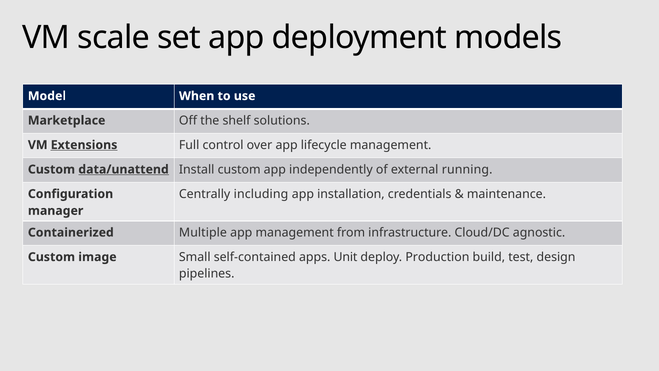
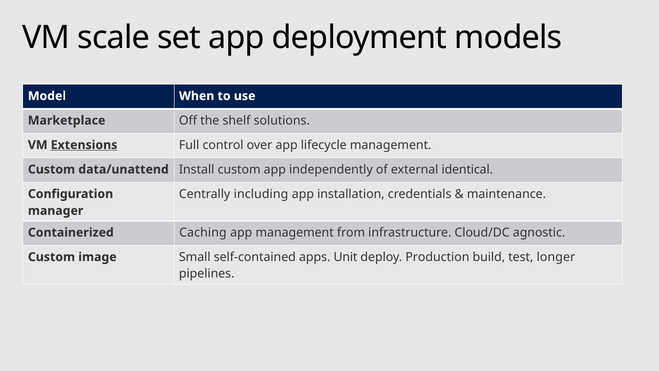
data/unattend underline: present -> none
running: running -> identical
Multiple: Multiple -> Caching
design: design -> longer
